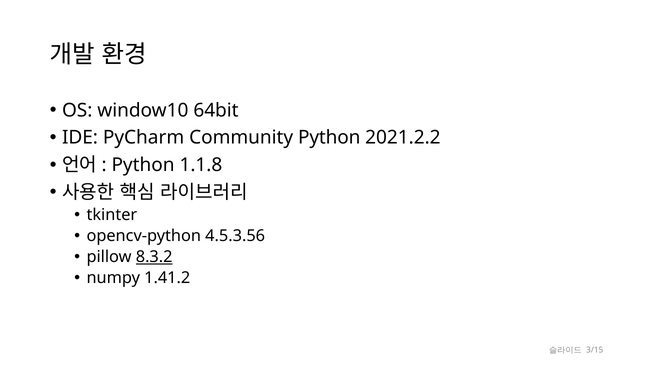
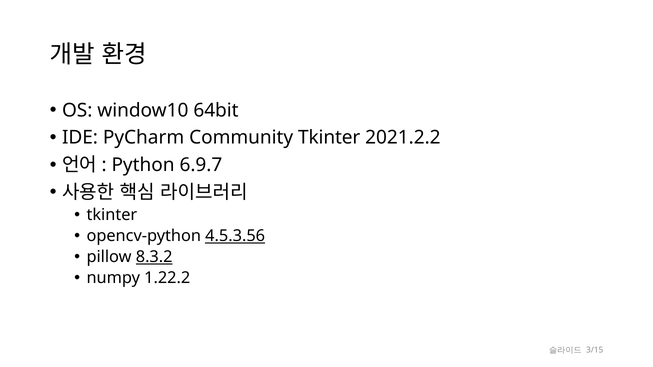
Community Python: Python -> Tkinter
1.1.8: 1.1.8 -> 6.9.7
4.5.3.56 underline: none -> present
1.41.2: 1.41.2 -> 1.22.2
